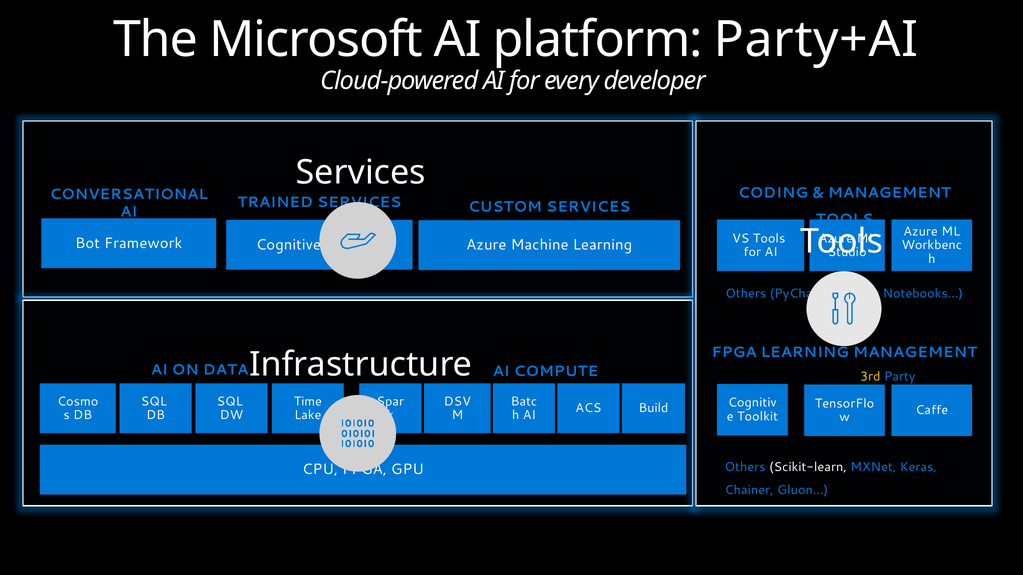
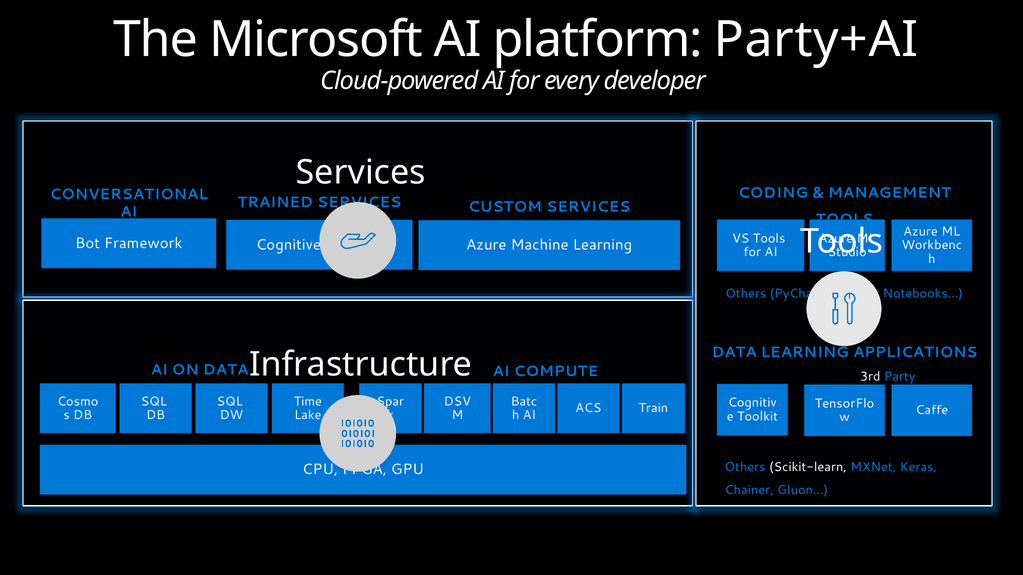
FPGA at (734, 353): FPGA -> DATA
LEARNING MANAGEMENT: MANAGEMENT -> APPLICATIONS
3rd colour: yellow -> white
Build: Build -> Train
